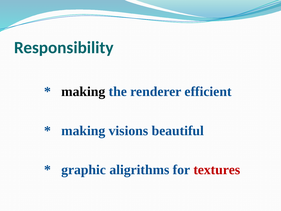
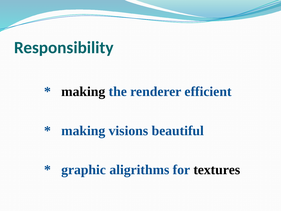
textures colour: red -> black
